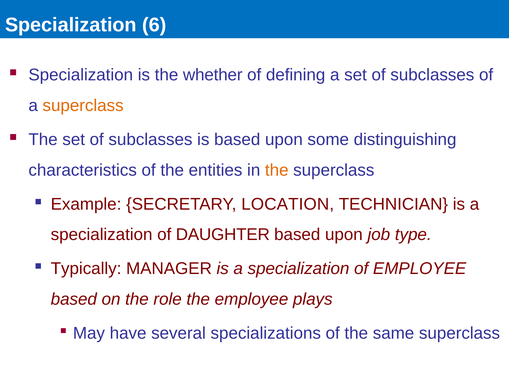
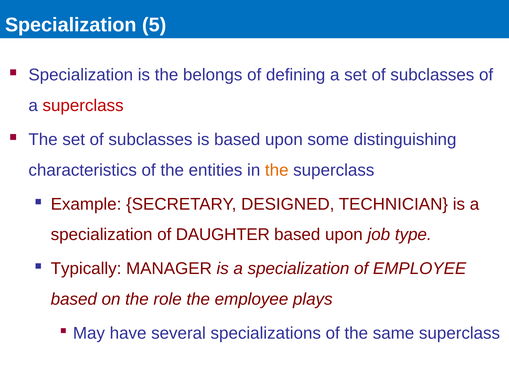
6: 6 -> 5
whether: whether -> belongs
superclass at (83, 106) colour: orange -> red
LOCATION: LOCATION -> DESIGNED
